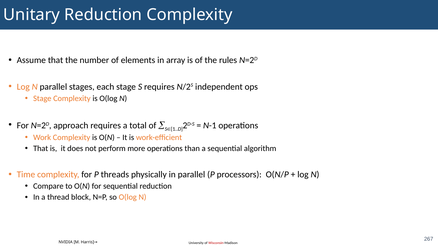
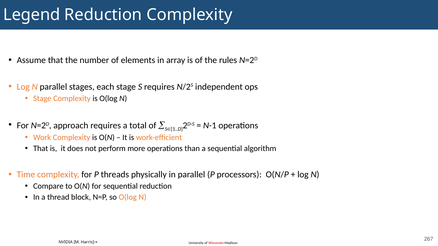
Unitary: Unitary -> Legend
